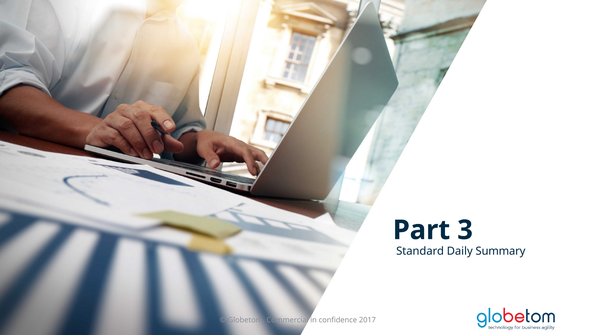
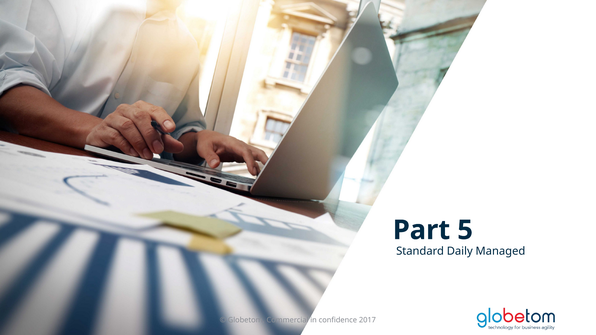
3: 3 -> 5
Summary: Summary -> Managed
